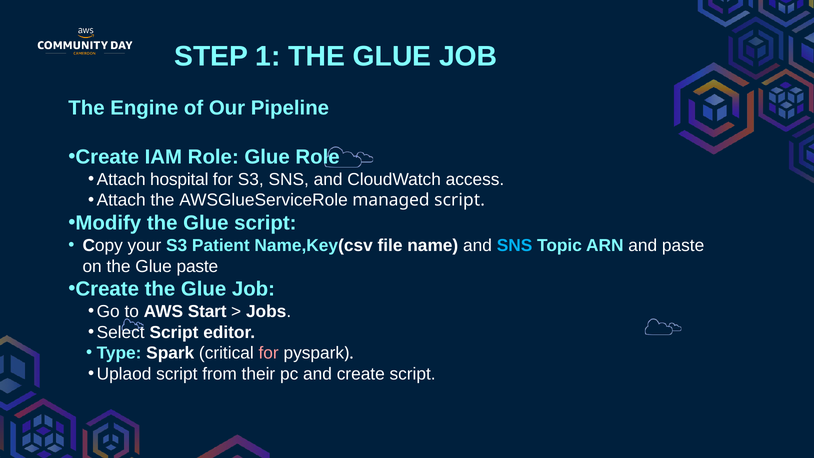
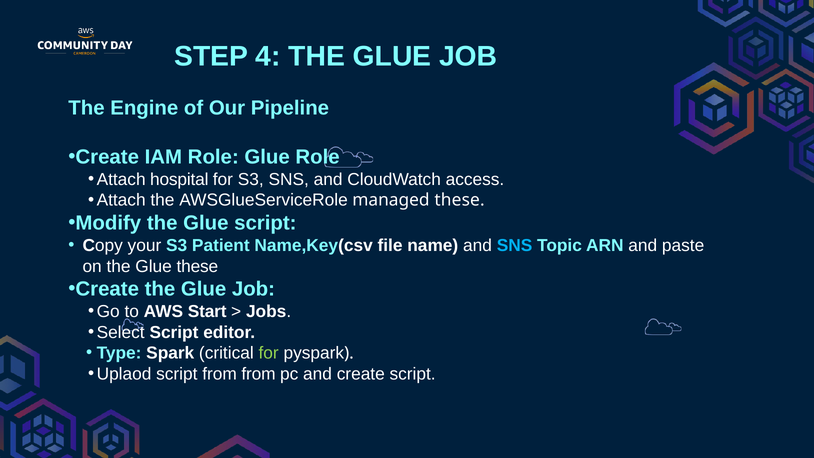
1: 1 -> 4
managed script: script -> these
Glue paste: paste -> these
for at (269, 353) colour: pink -> light green
from their: their -> from
